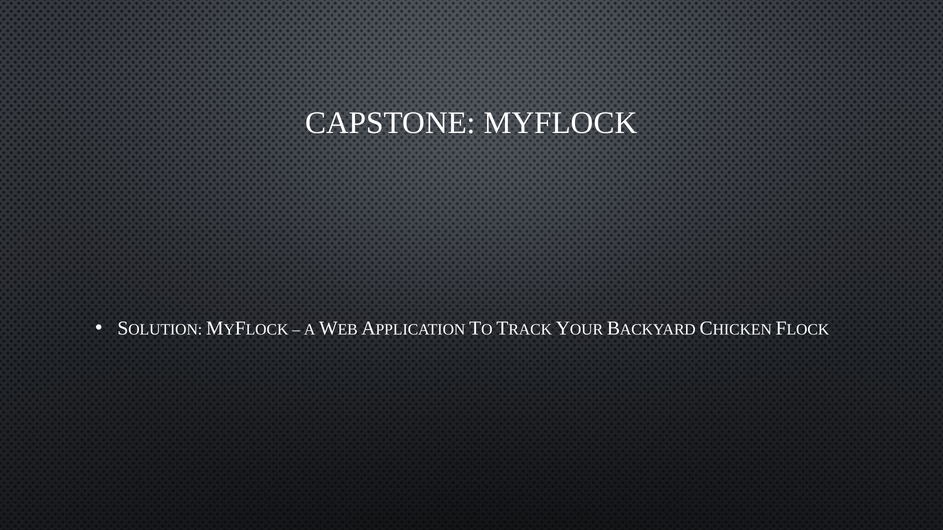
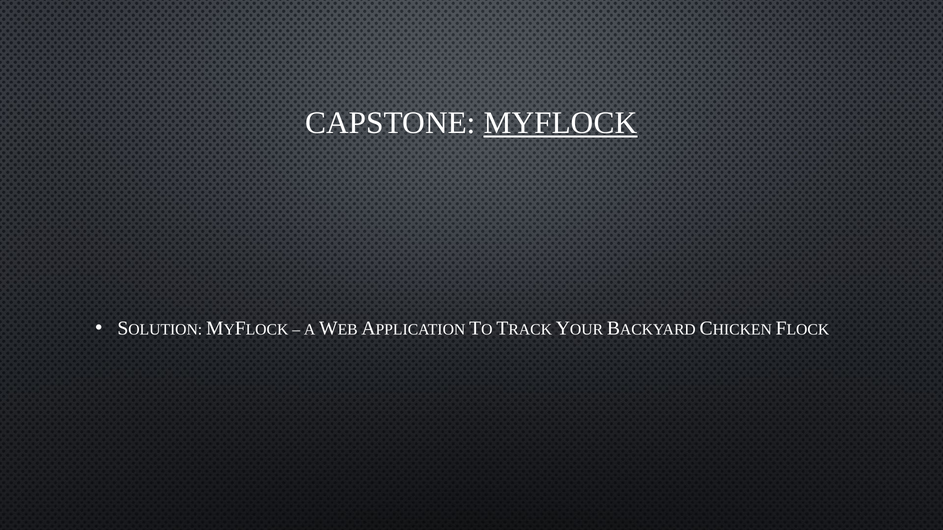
MYFLOCK underline: none -> present
